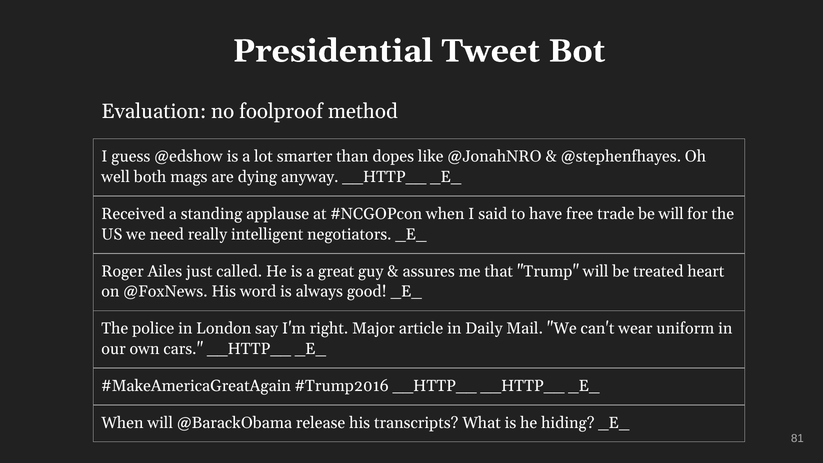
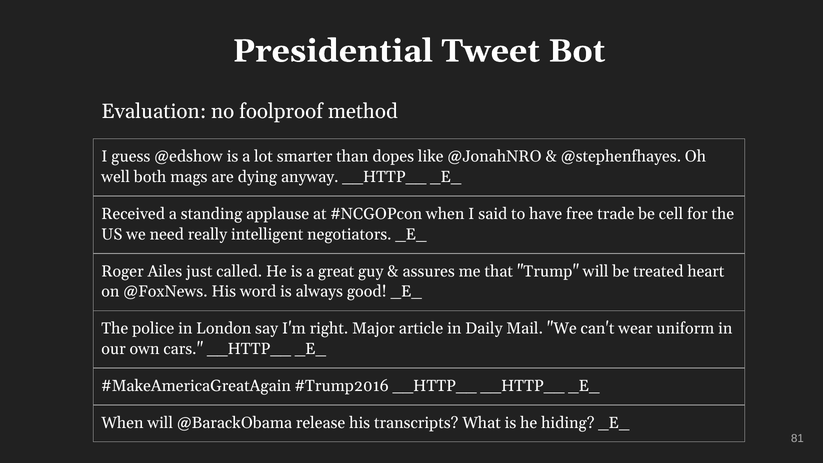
be will: will -> cell
